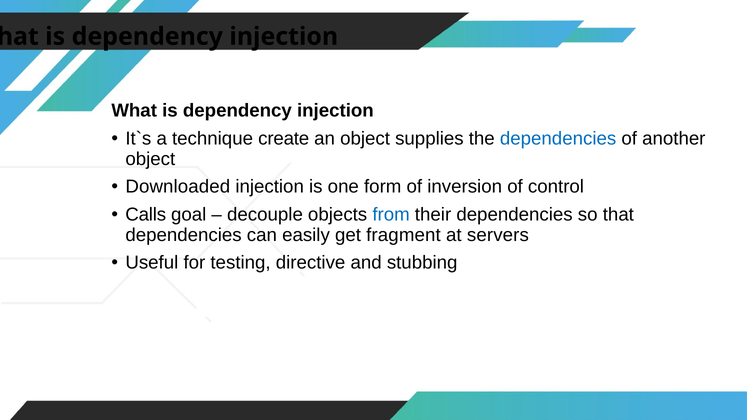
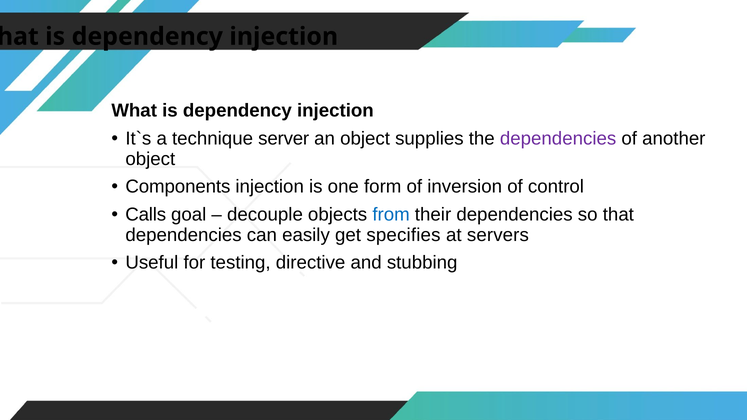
create: create -> server
dependencies at (558, 139) colour: blue -> purple
Downloaded: Downloaded -> Components
fragment: fragment -> specifies
